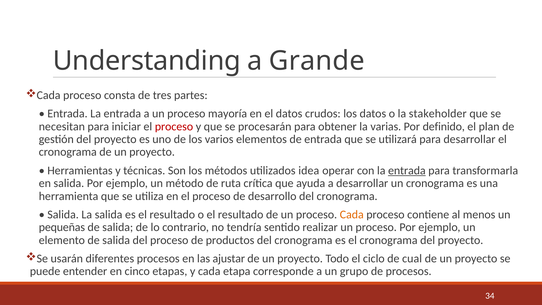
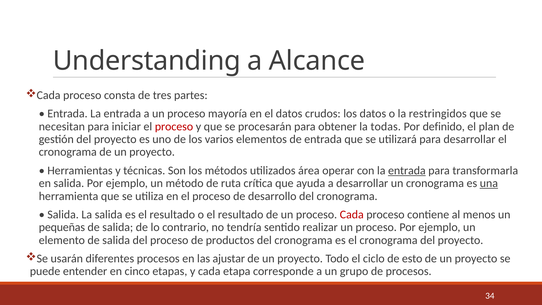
Grande: Grande -> Alcance
stakeholder: stakeholder -> restringidos
varias: varias -> todas
idea: idea -> área
una underline: none -> present
Cada at (352, 214) colour: orange -> red
cual: cual -> esto
